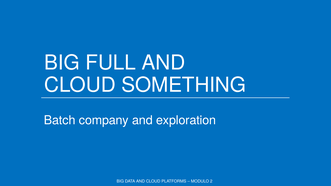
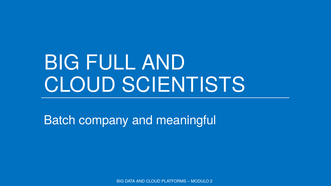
SOMETHING: SOMETHING -> SCIENTISTS
exploration: exploration -> meaningful
